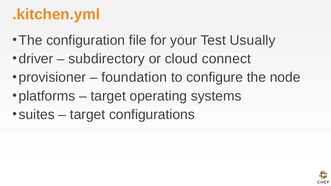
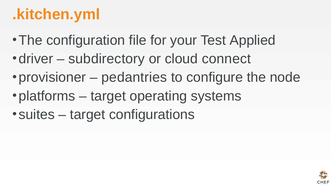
Usually: Usually -> Applied
foundation: foundation -> pedantries
